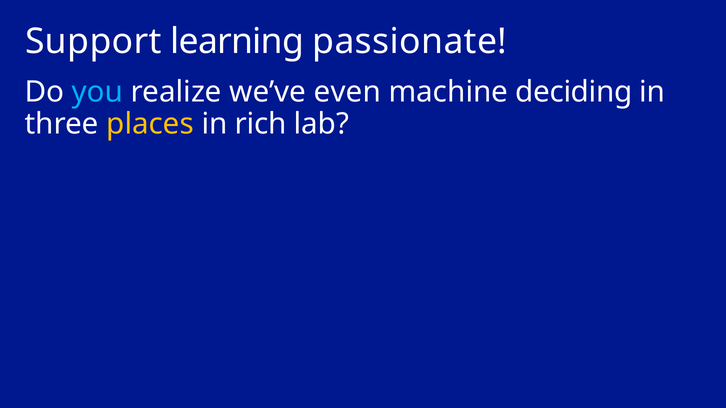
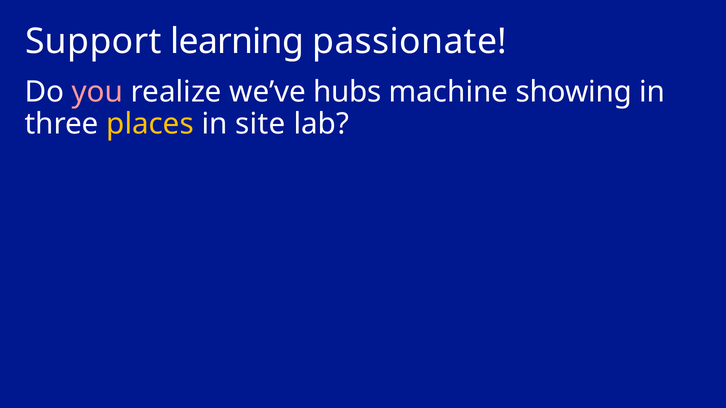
you colour: light blue -> pink
even: even -> hubs
deciding: deciding -> showing
rich: rich -> site
